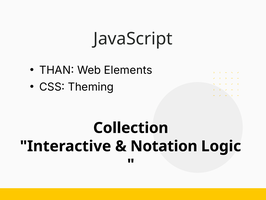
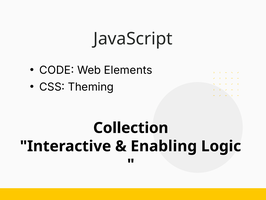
THAN: THAN -> CODE
Notation: Notation -> Enabling
